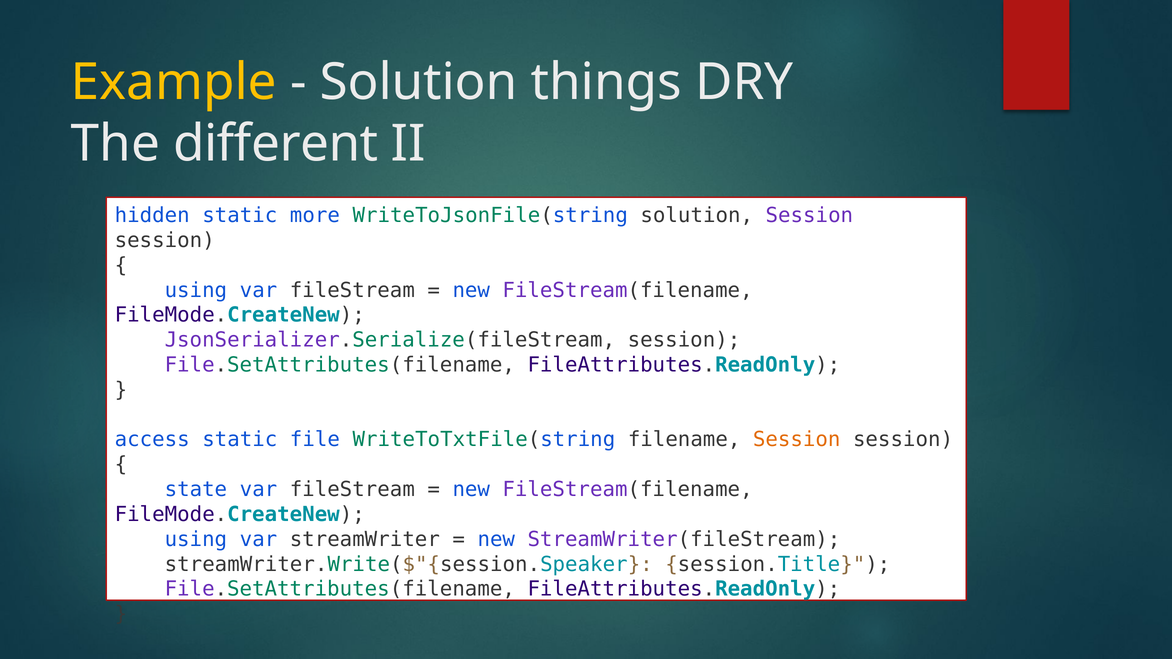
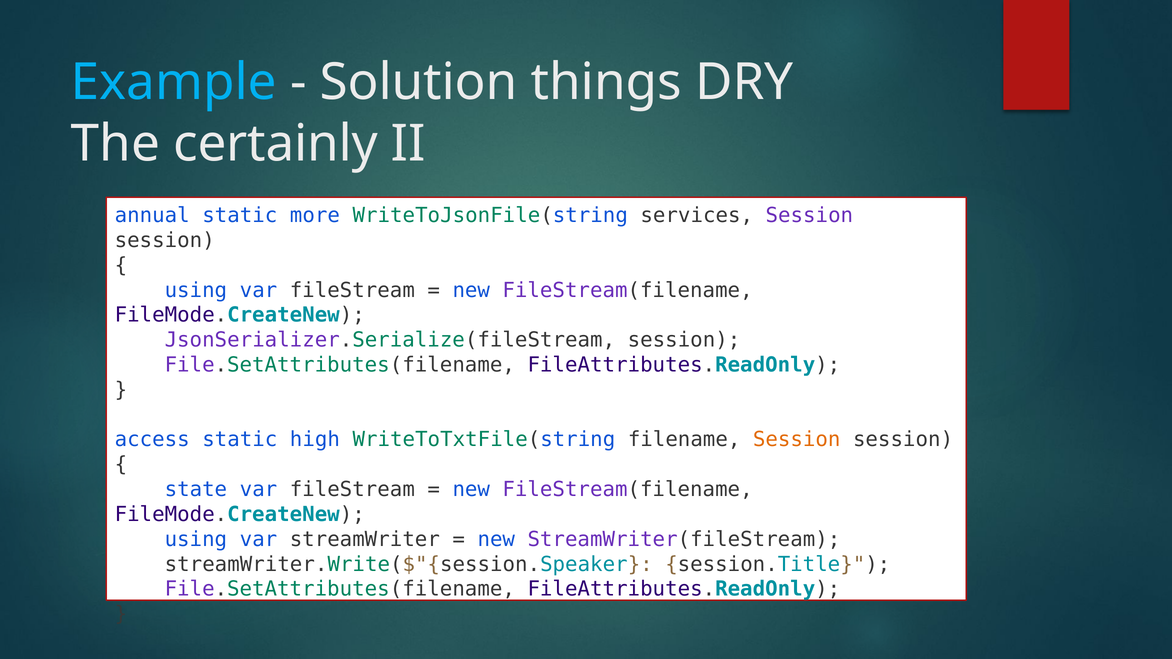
Example colour: yellow -> light blue
different: different -> certainly
hidden: hidden -> annual
WriteToJsonFile(string solution: solution -> services
file: file -> high
